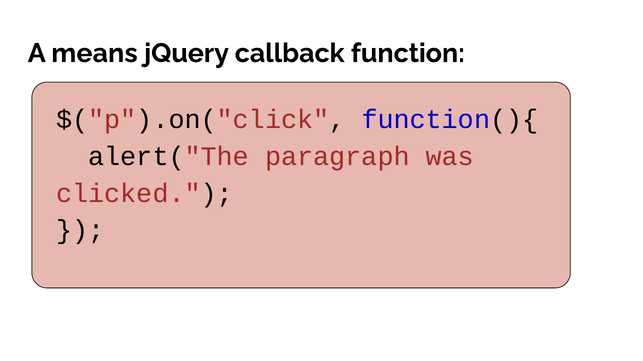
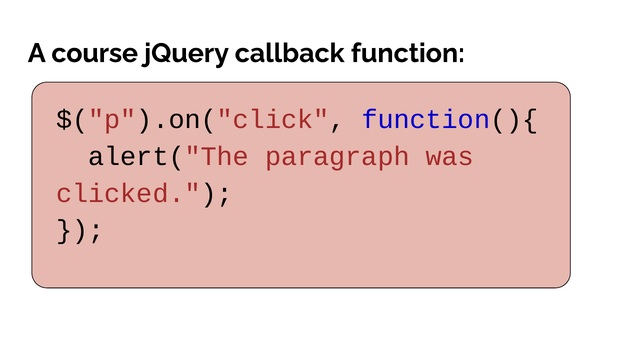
means: means -> course
